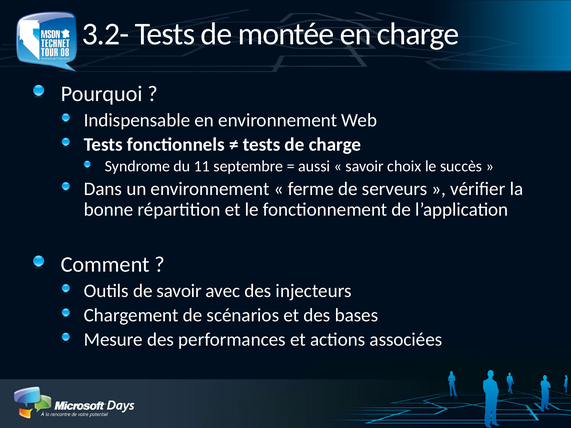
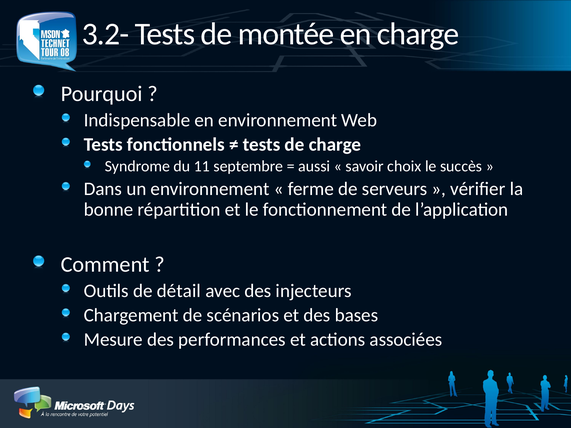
de savoir: savoir -> détail
